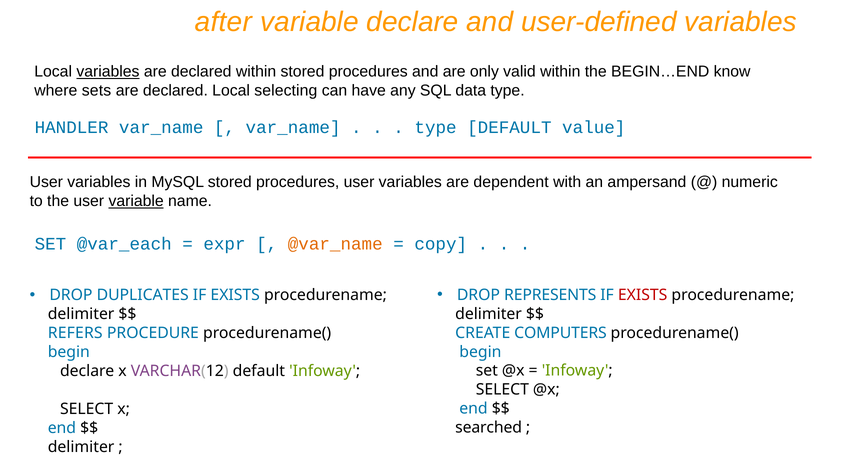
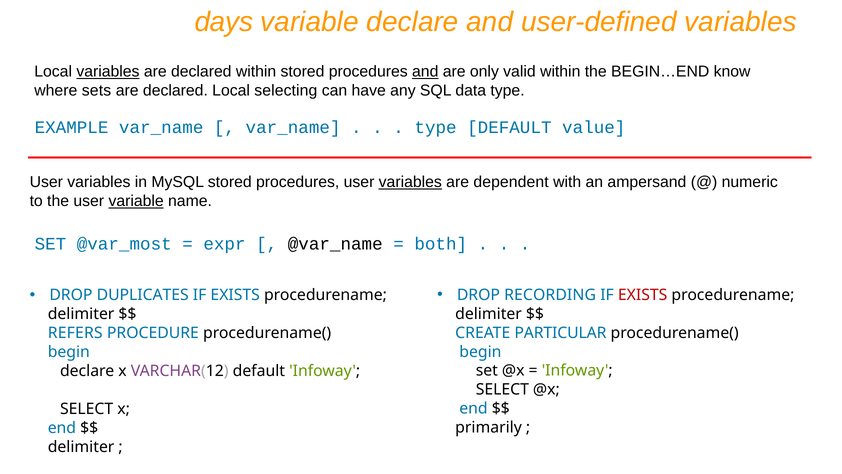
after: after -> days
and at (425, 72) underline: none -> present
HANDLER: HANDLER -> EXAMPLE
variables at (410, 182) underline: none -> present
@var_each: @var_each -> @var_most
@var_name colour: orange -> black
copy: copy -> both
REPRESENTS: REPRESENTS -> RECORDING
COMPUTERS: COMPUTERS -> PARTICULAR
searched: searched -> primarily
